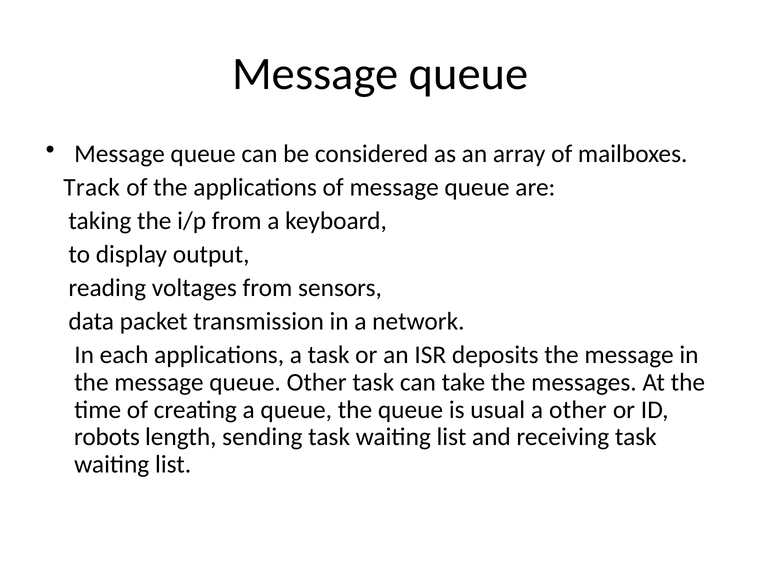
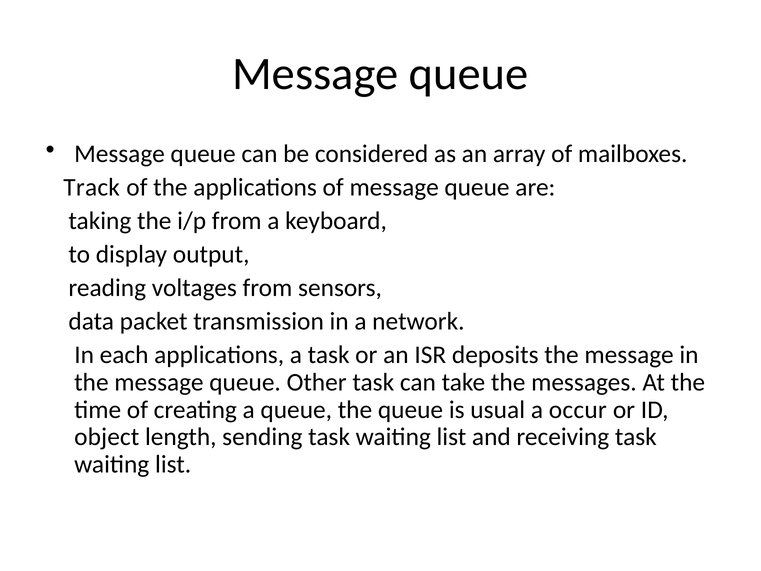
a other: other -> occur
robots: robots -> object
